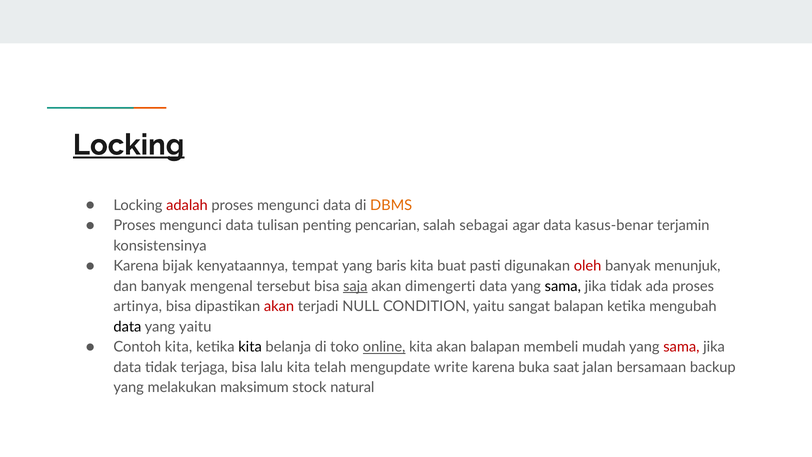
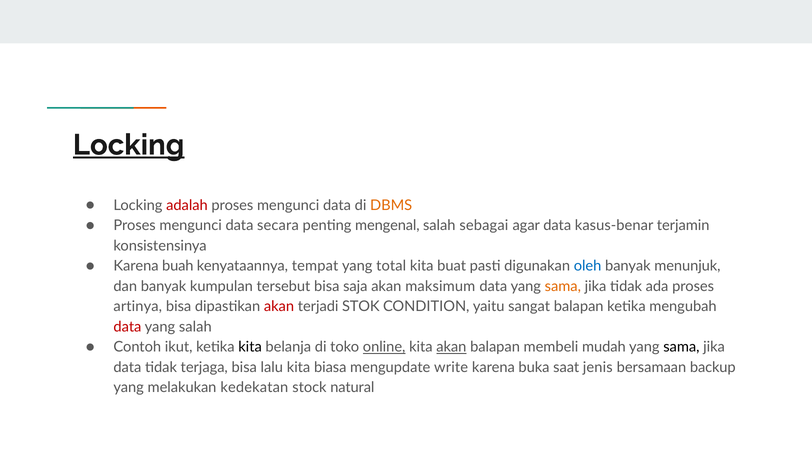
tulisan: tulisan -> secara
pencarian: pencarian -> mengenal
bijak: bijak -> buah
baris: baris -> total
oleh colour: red -> blue
mengenal: mengenal -> kumpulan
saja underline: present -> none
dimengerti: dimengerti -> maksimum
sama at (563, 286) colour: black -> orange
NULL: NULL -> STOK
data at (127, 327) colour: black -> red
yang yaitu: yaitu -> salah
Contoh kita: kita -> ikut
akan at (451, 347) underline: none -> present
sama at (681, 347) colour: red -> black
telah: telah -> biasa
jalan: jalan -> jenis
maksimum: maksimum -> kedekatan
